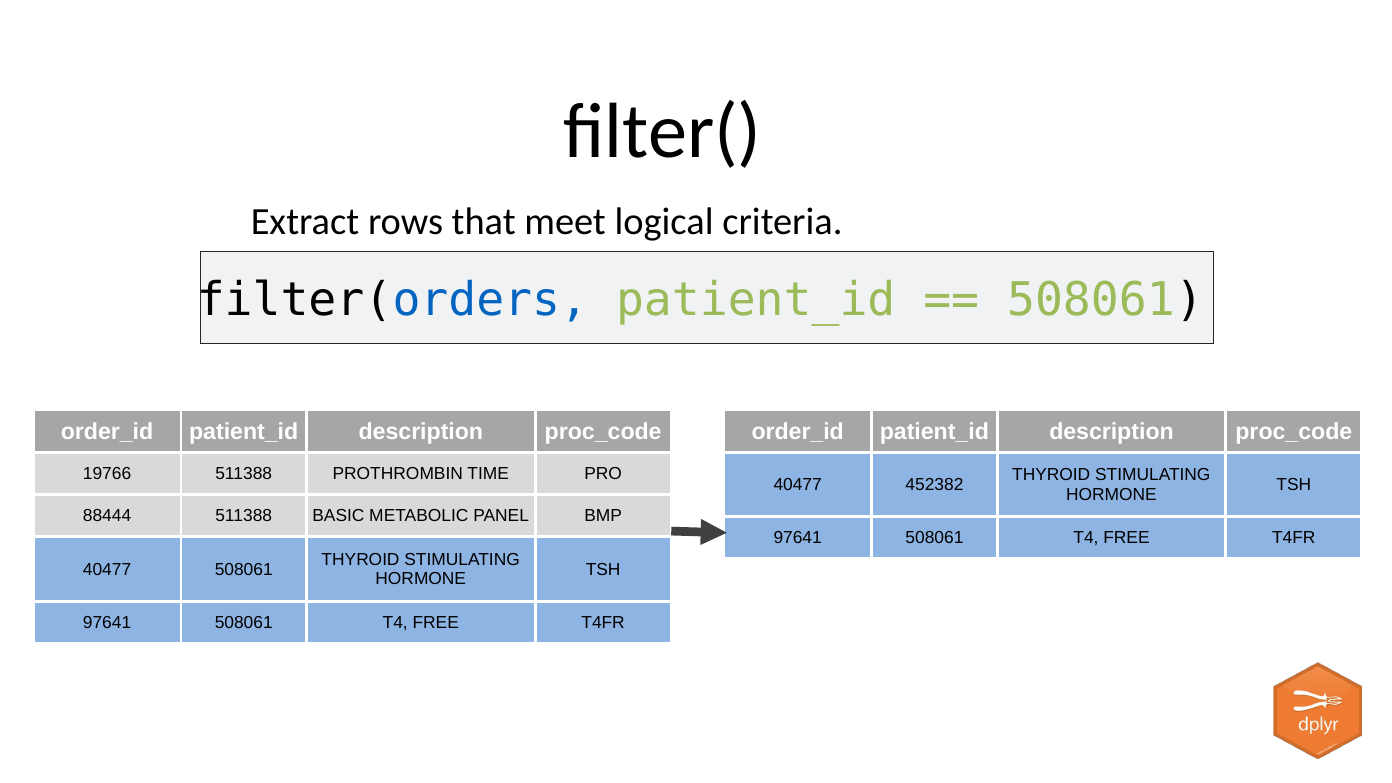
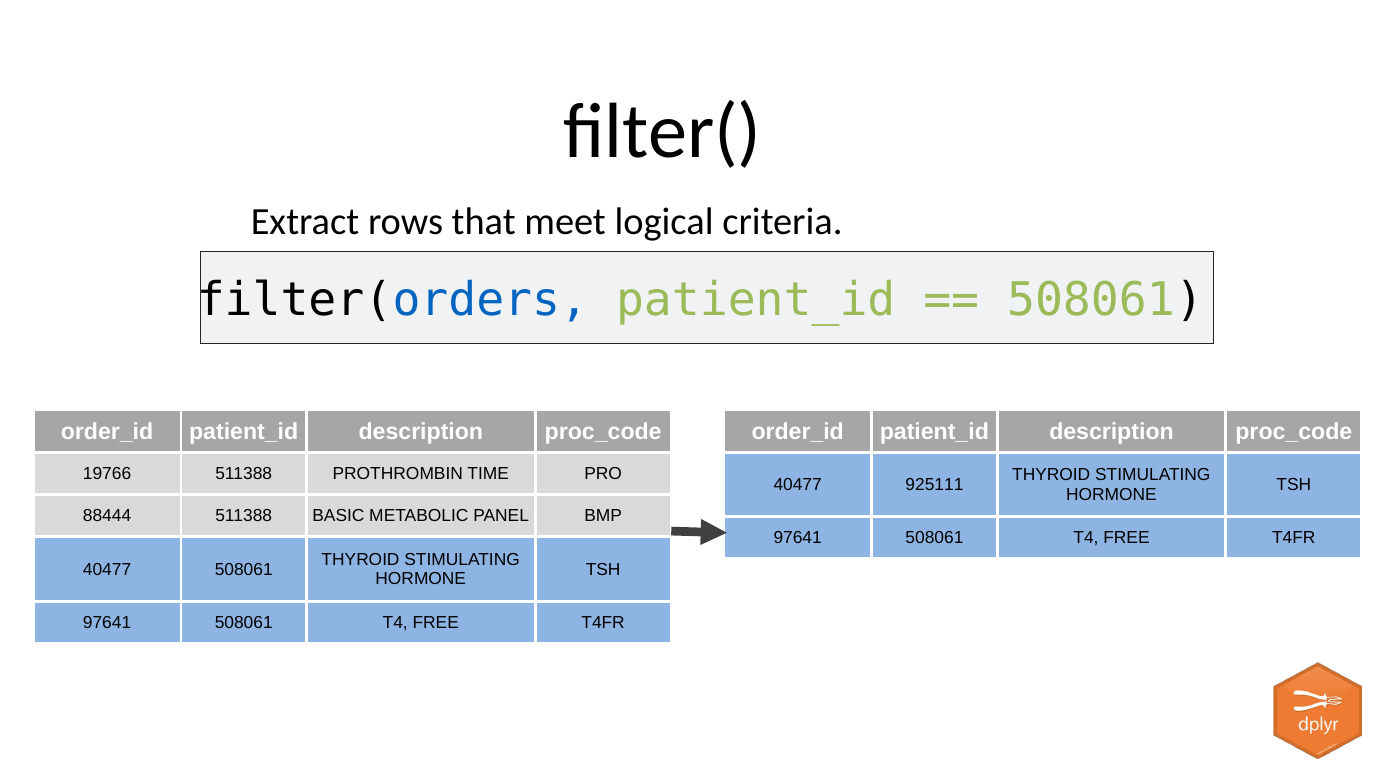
452382: 452382 -> 925111
